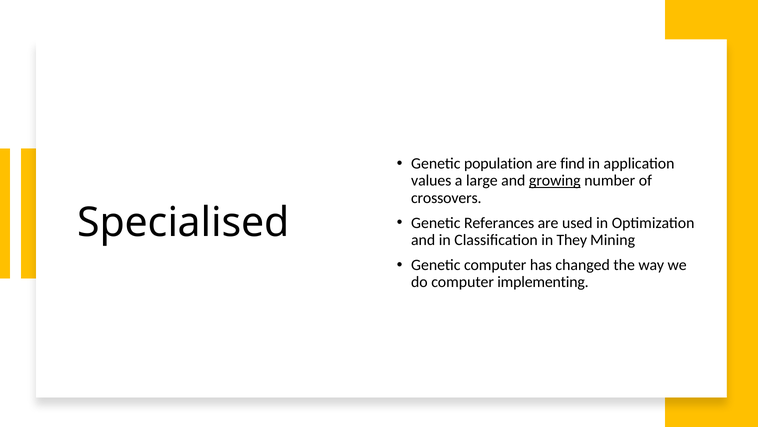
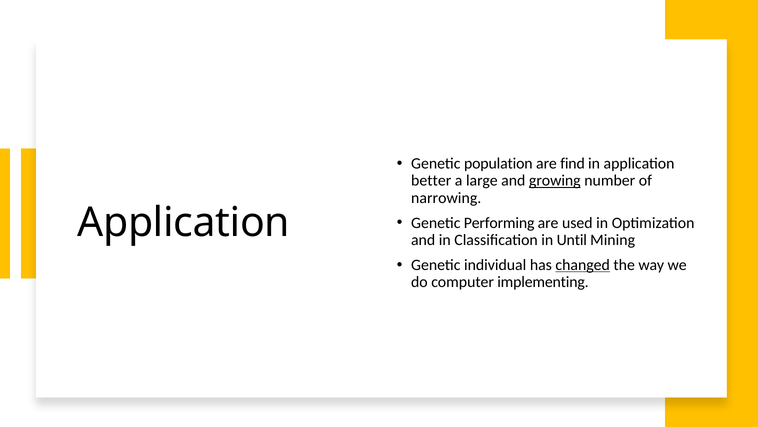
values: values -> better
crossovers: crossovers -> narrowing
Specialised at (183, 222): Specialised -> Application
Referances: Referances -> Performing
They: They -> Until
Genetic computer: computer -> individual
changed underline: none -> present
